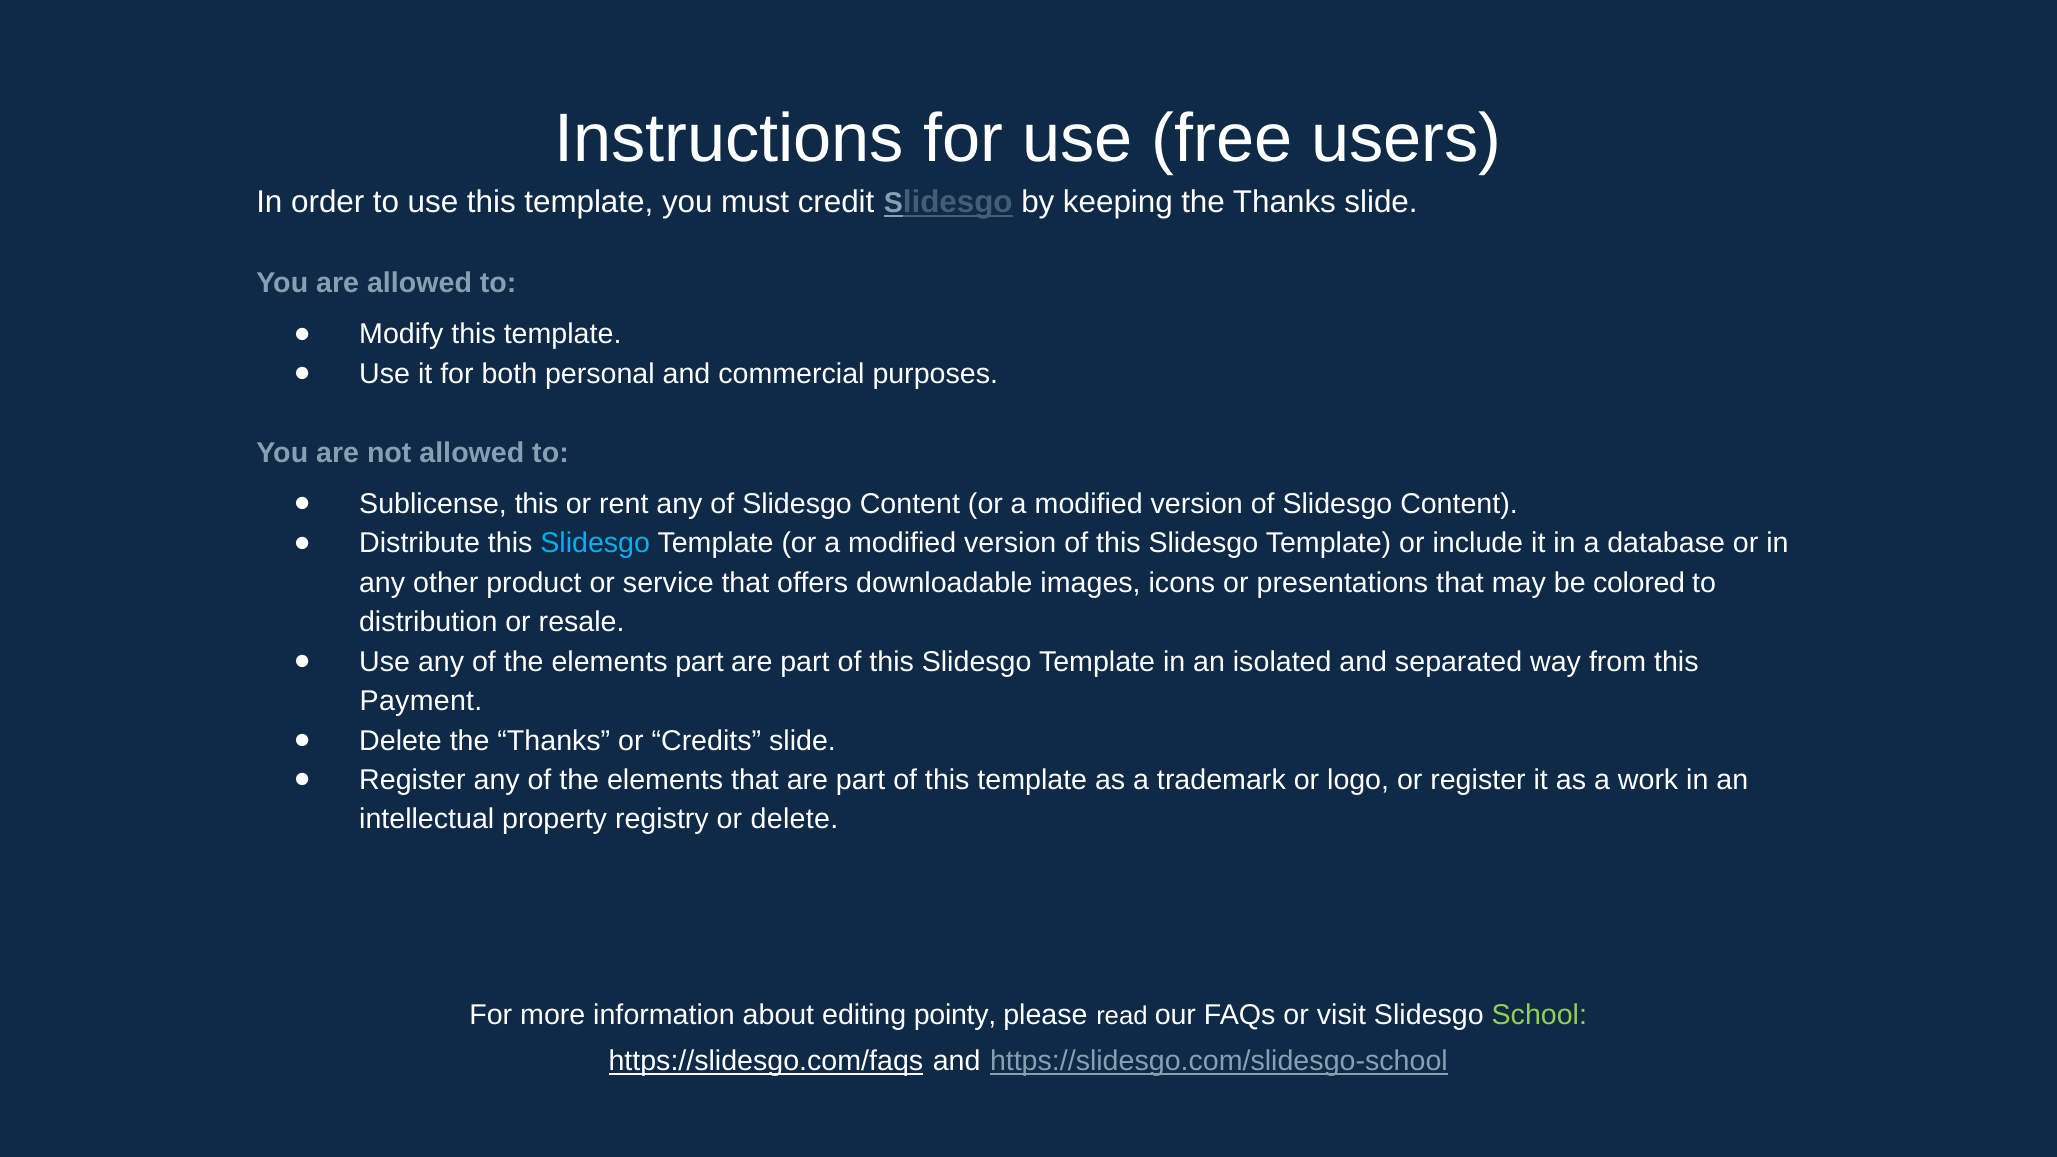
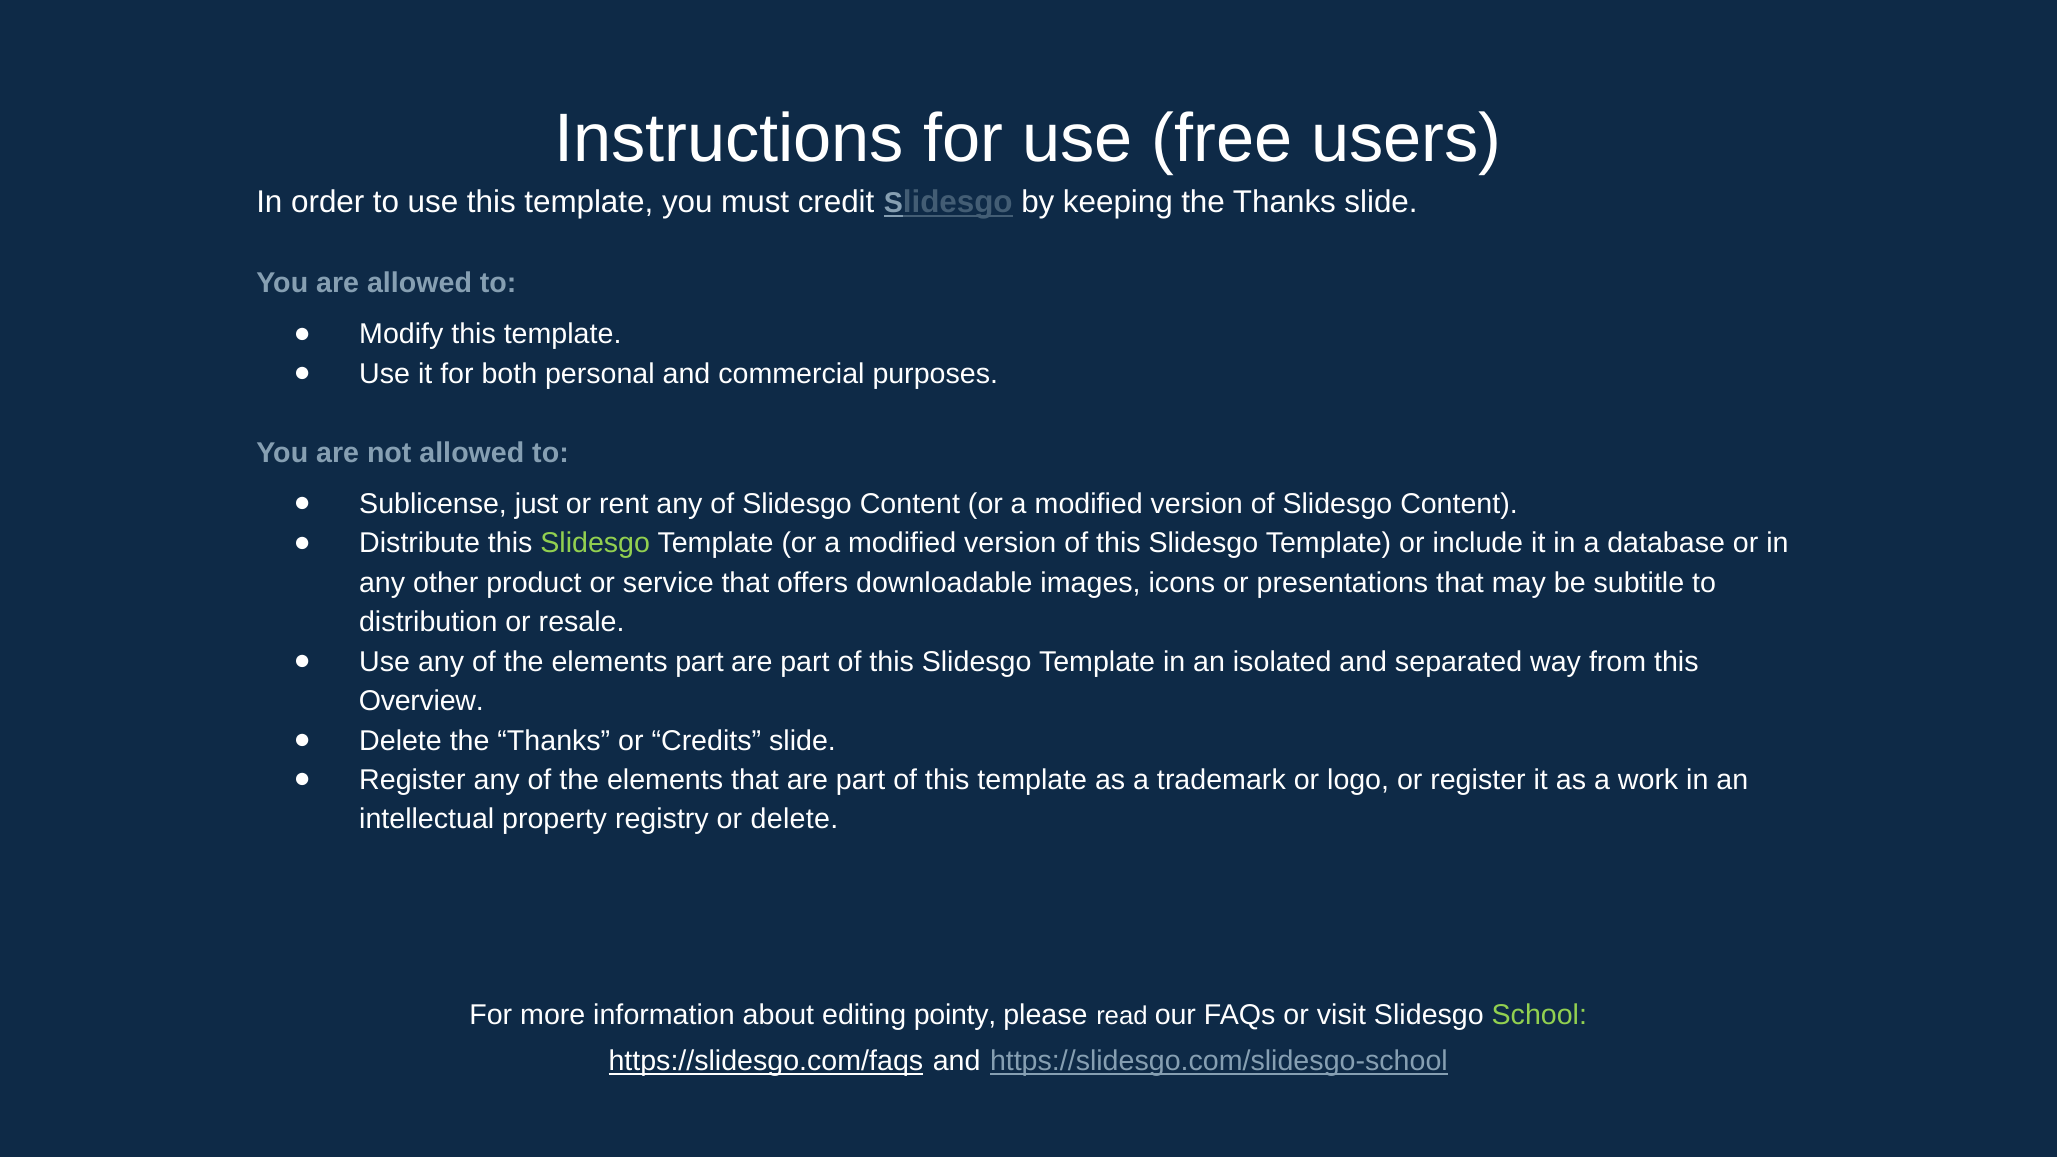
Sublicense this: this -> just
Slidesgo at (595, 544) colour: light blue -> light green
colored: colored -> subtitle
Payment: Payment -> Overview
